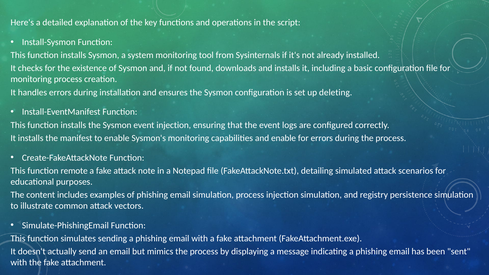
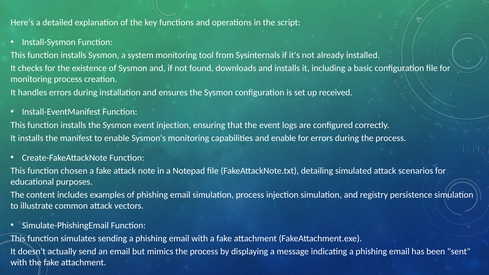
deleting: deleting -> received
remote: remote -> chosen
